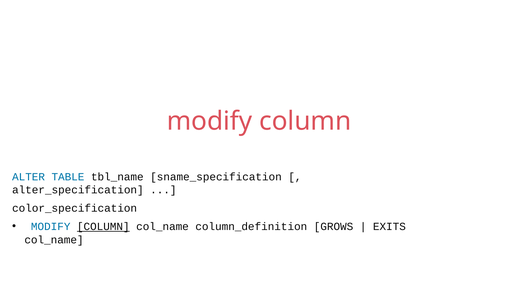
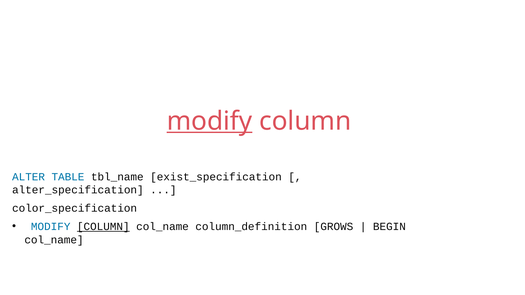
modify at (210, 121) underline: none -> present
sname_specification: sname_specification -> exist_specification
EXITS: EXITS -> BEGIN
